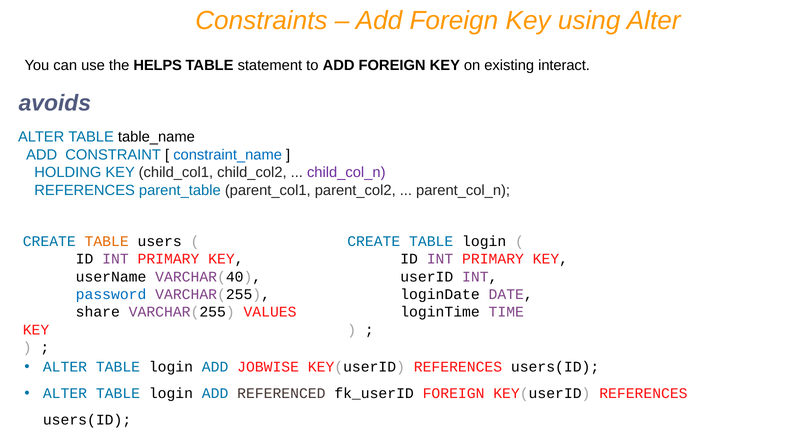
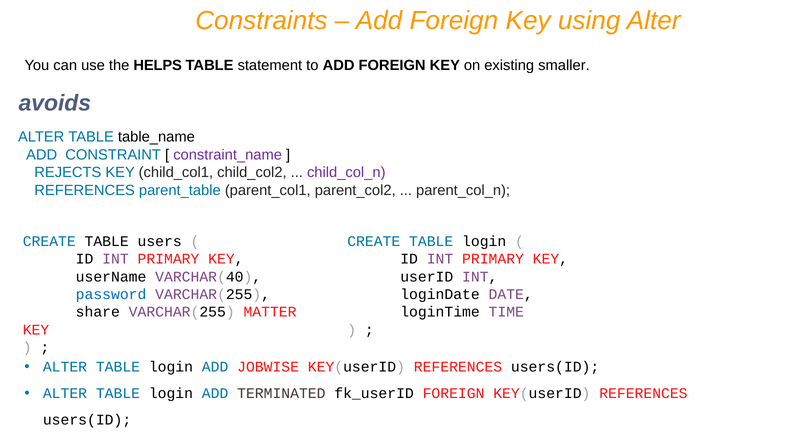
interact: interact -> smaller
constraint_name colour: blue -> purple
HOLDING: HOLDING -> REJECTS
TABLE at (107, 241) colour: orange -> black
VALUES: VALUES -> MATTER
REFERENCED: REFERENCED -> TERMINATED
